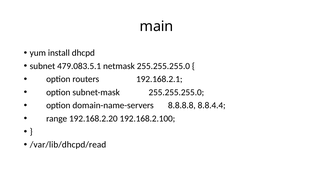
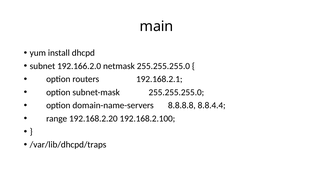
479.083.5.1: 479.083.5.1 -> 192.166.2.0
/var/lib/dhcpd/read: /var/lib/dhcpd/read -> /var/lib/dhcpd/traps
